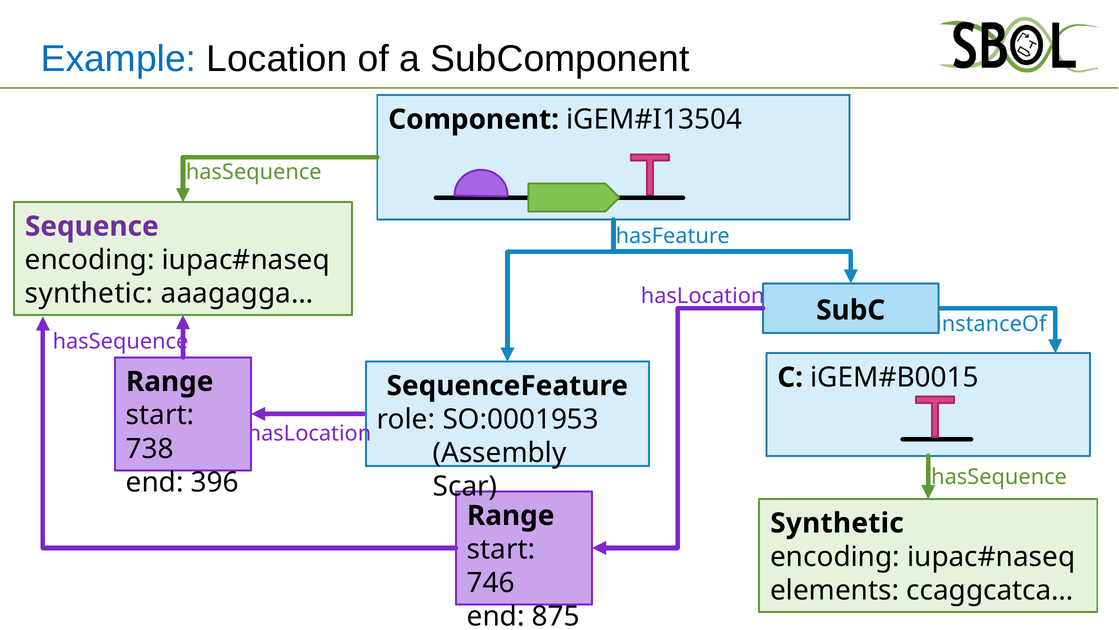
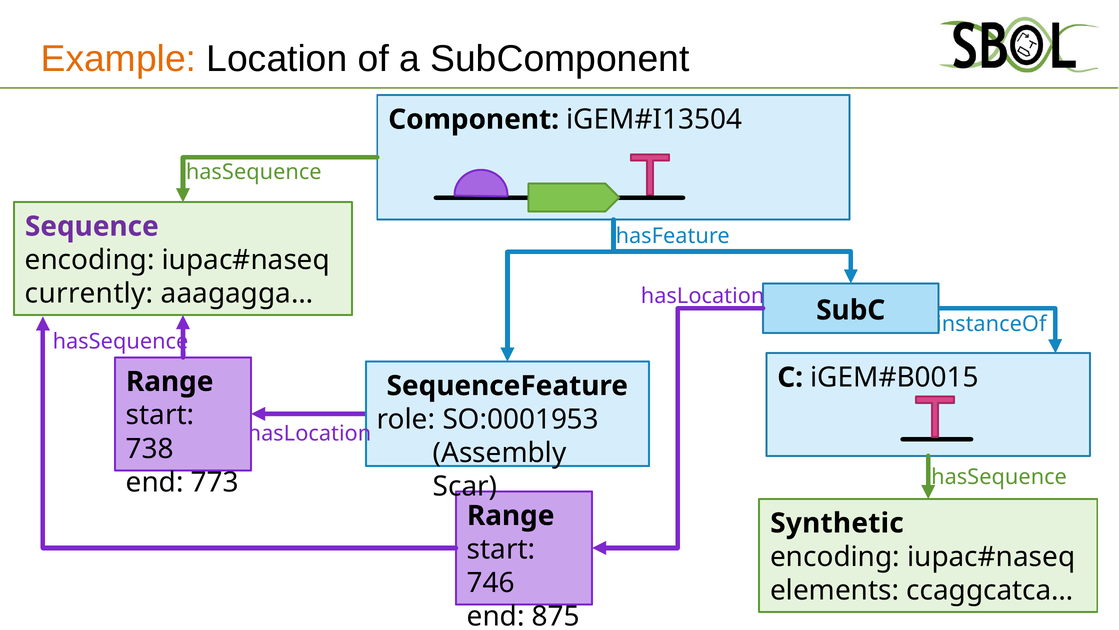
Example colour: blue -> orange
synthetic at (89, 293): synthetic -> currently
396: 396 -> 773
